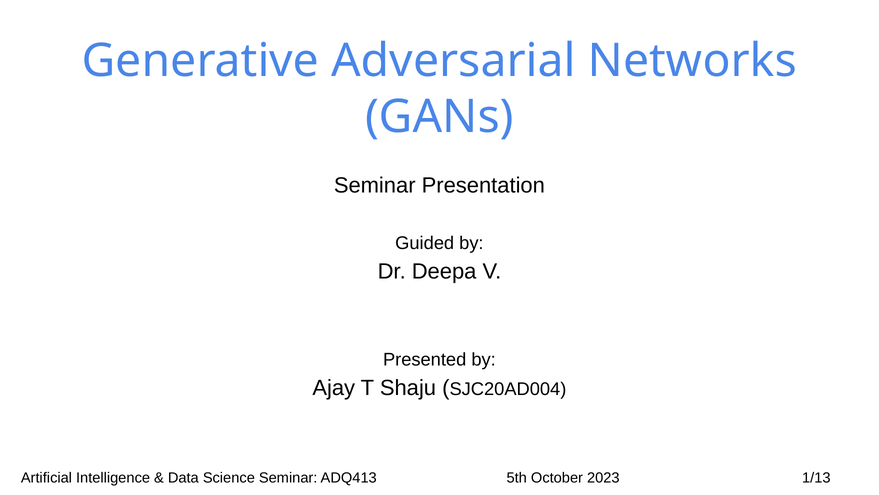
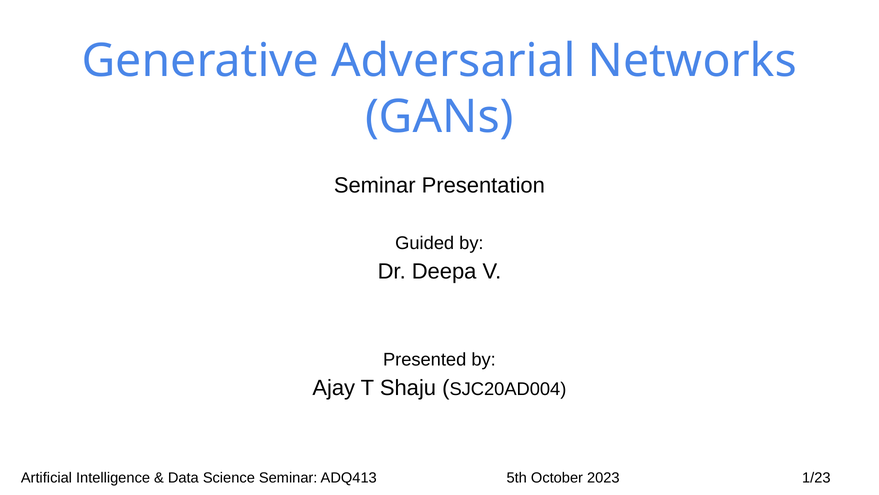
1/13: 1/13 -> 1/23
